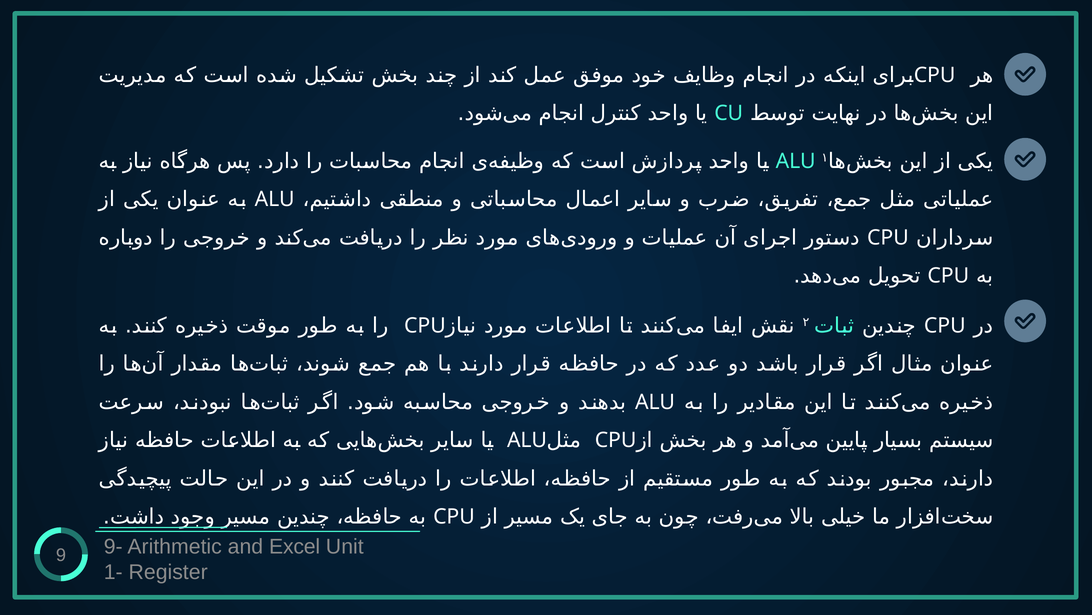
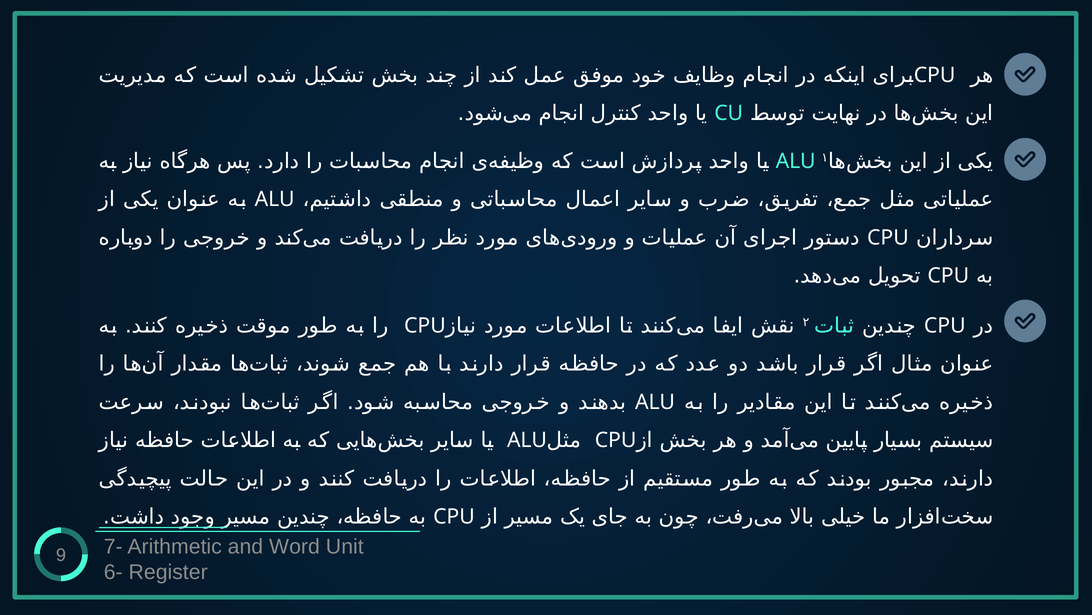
9-: 9- -> 7-
Excel: Excel -> Word
1-: 1- -> 6-
